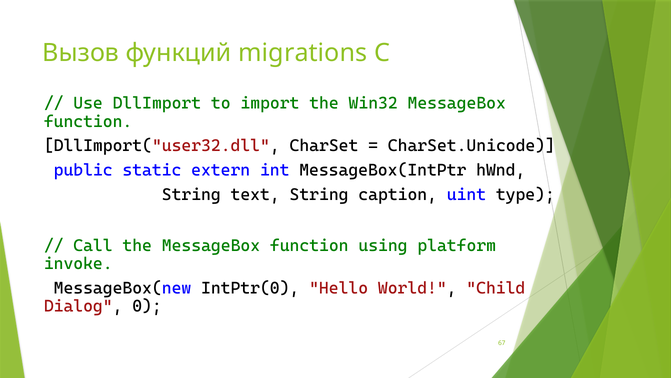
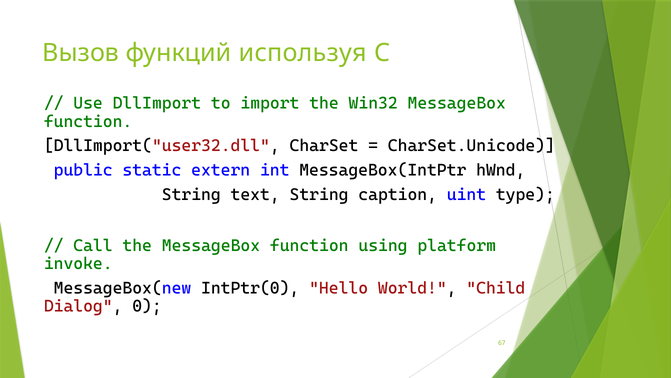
migrations: migrations -> используя
